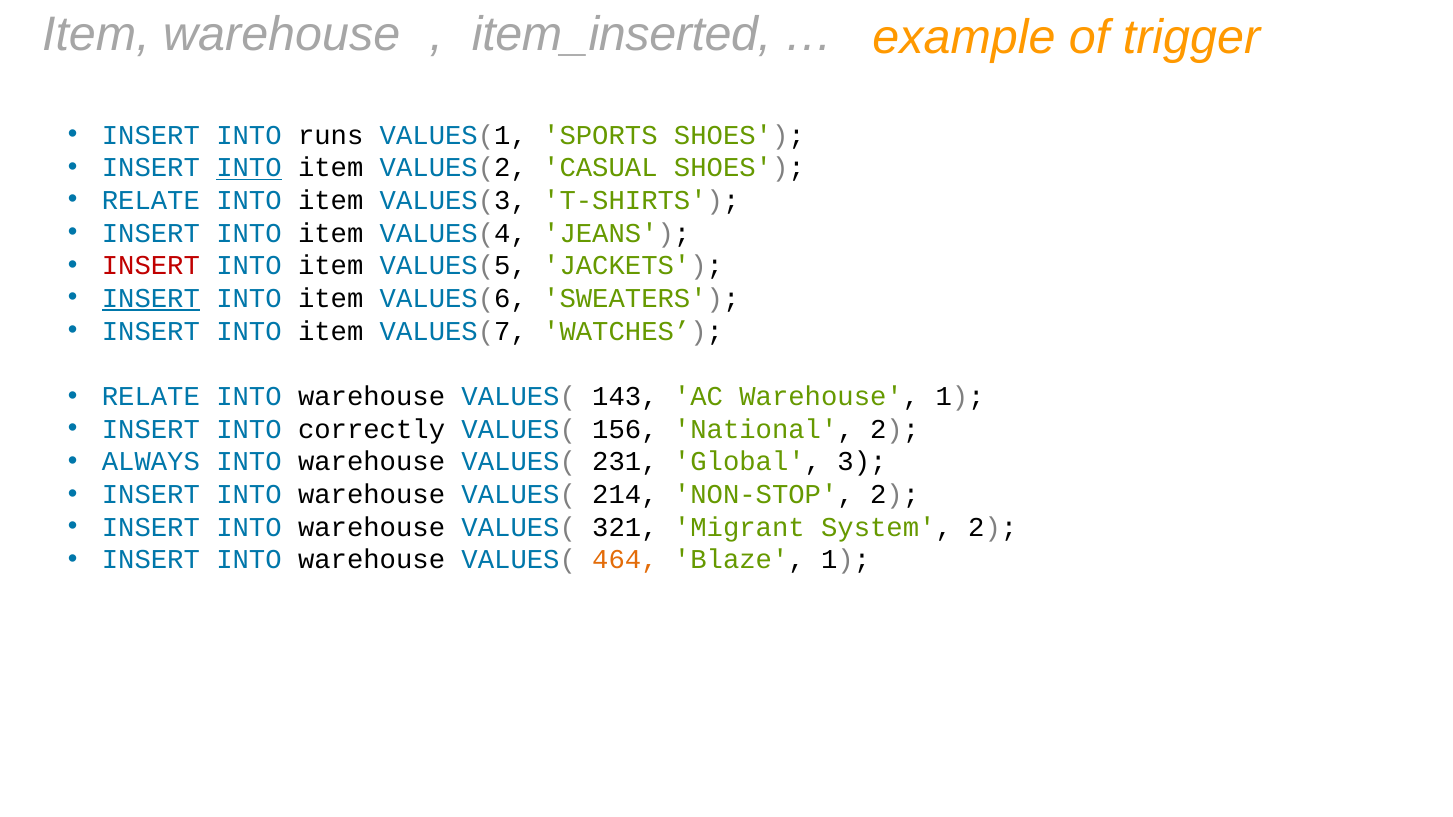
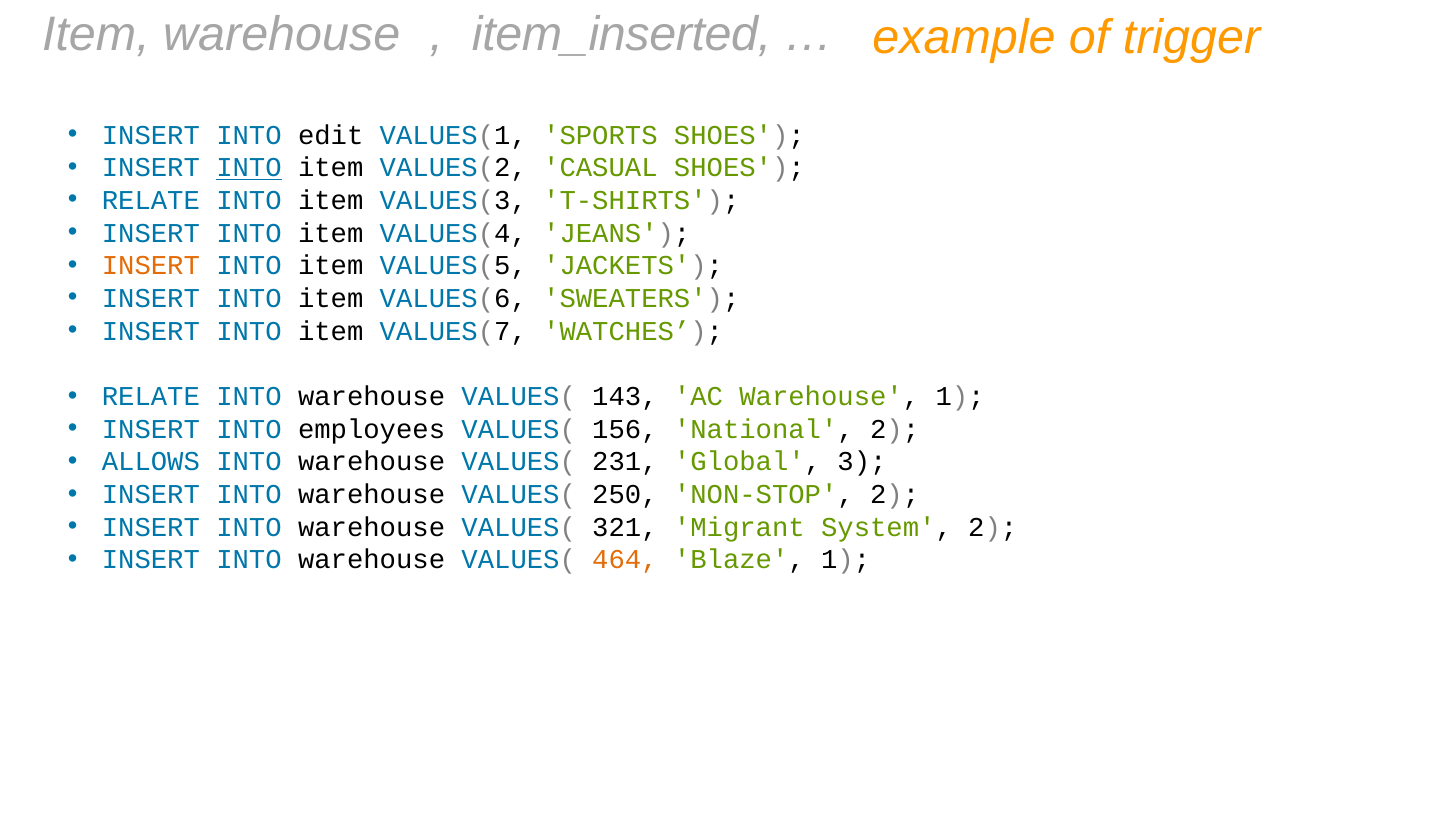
runs: runs -> edit
INSERT at (151, 266) colour: red -> orange
INSERT at (151, 299) underline: present -> none
correctly: correctly -> employees
ALWAYS: ALWAYS -> ALLOWS
214: 214 -> 250
